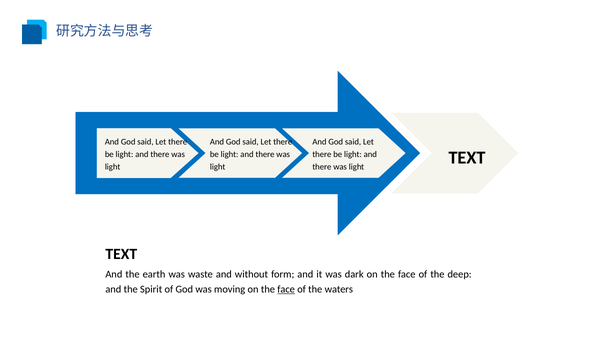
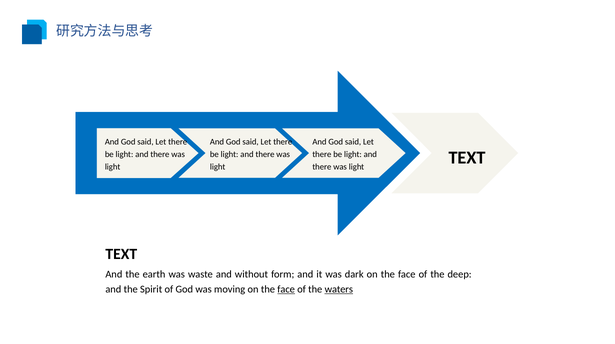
waters underline: none -> present
